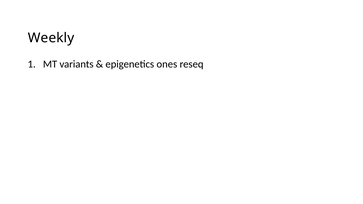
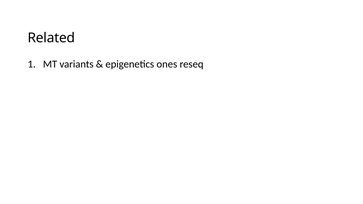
Weekly: Weekly -> Related
